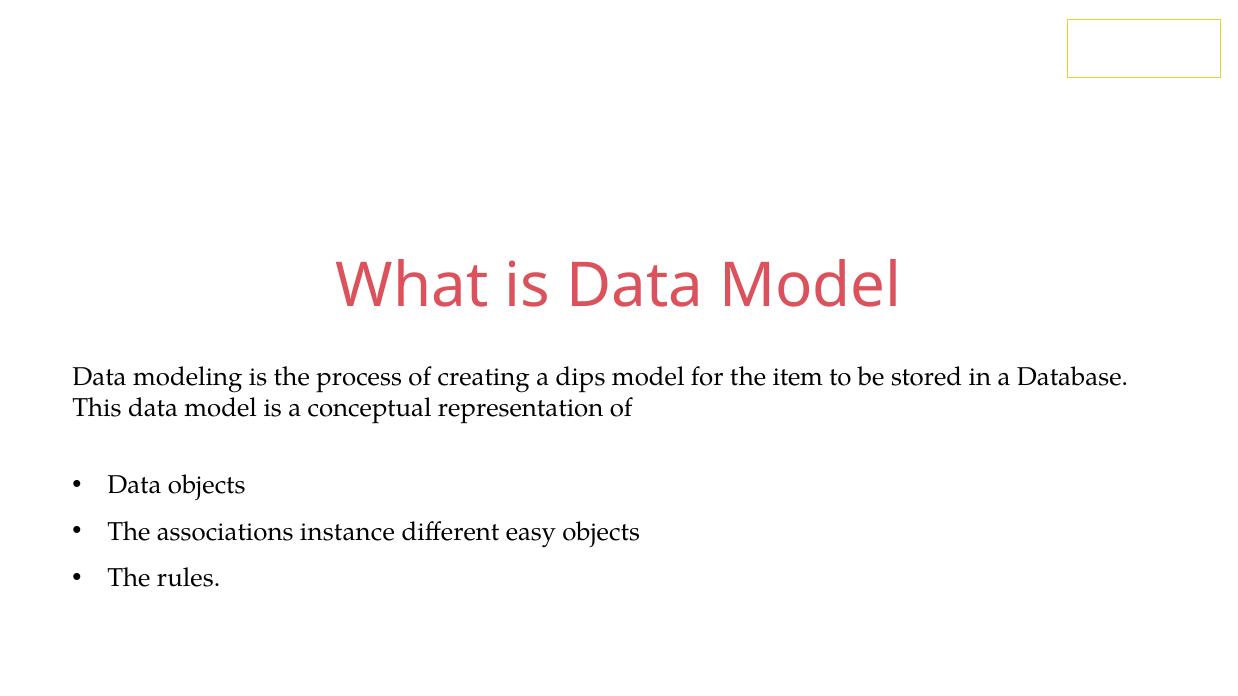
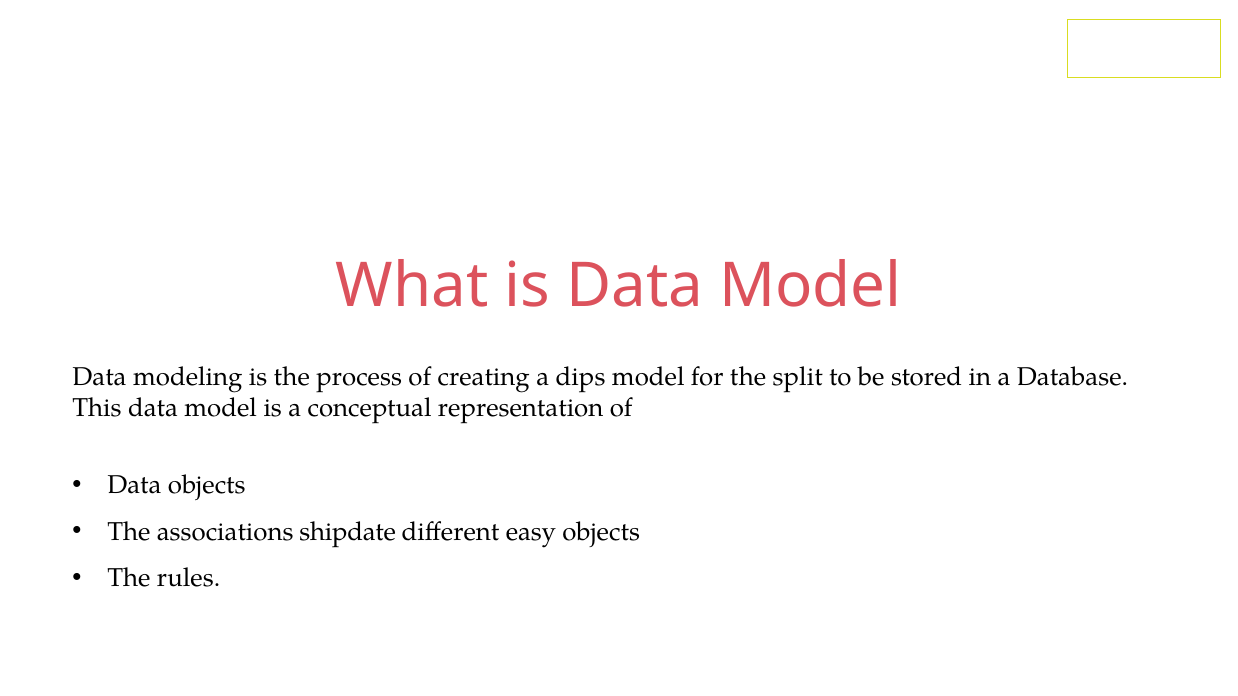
item: item -> split
instance: instance -> shipdate
